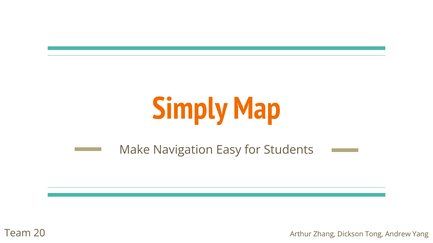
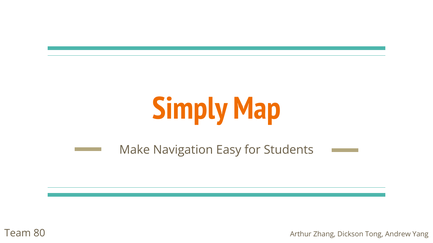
20: 20 -> 80
